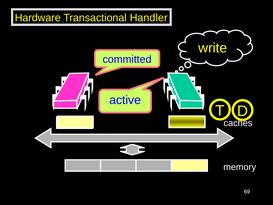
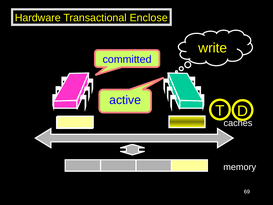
Handler: Handler -> Enclose
